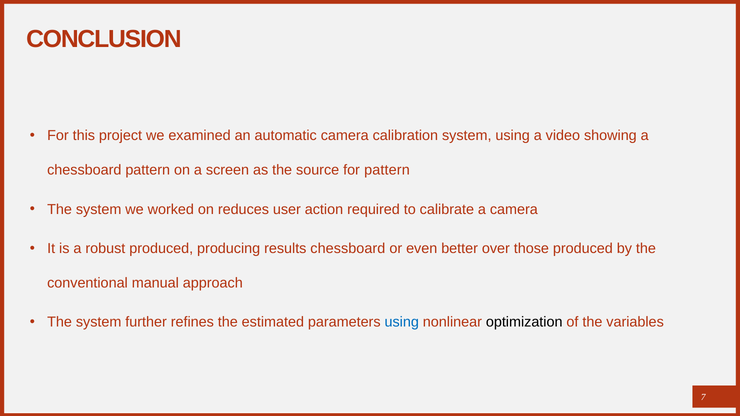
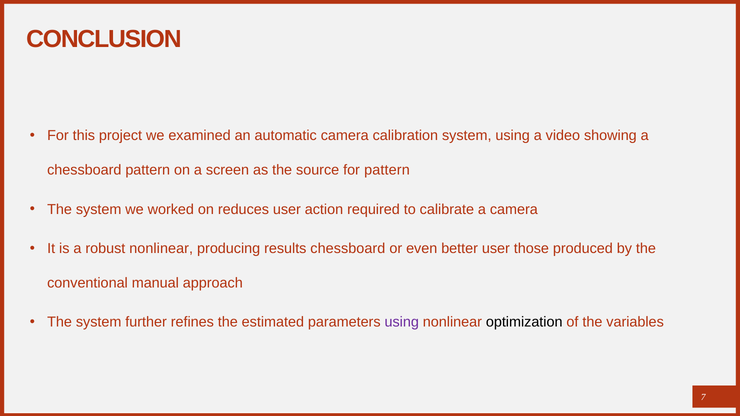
robust produced: produced -> nonlinear
better over: over -> user
using at (402, 322) colour: blue -> purple
